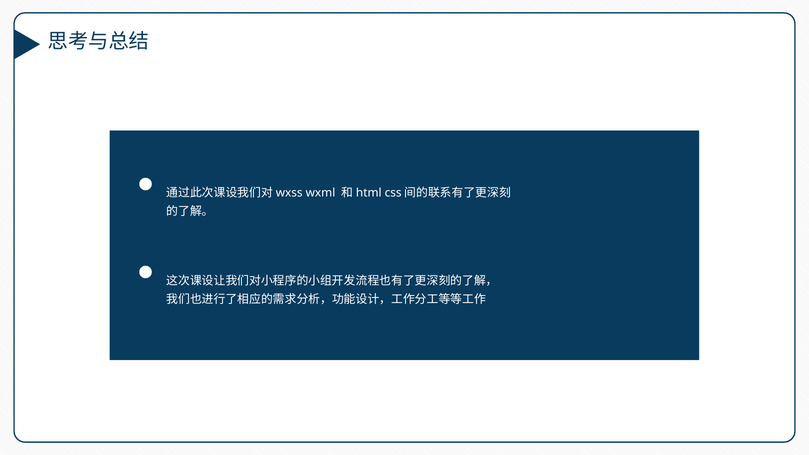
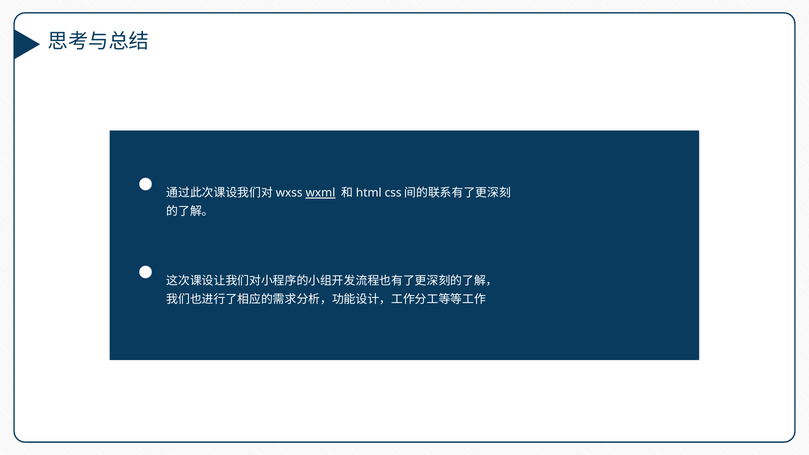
wxml underline: none -> present
